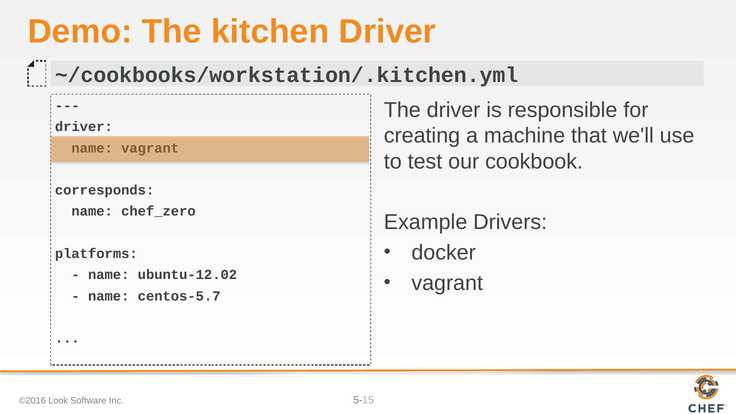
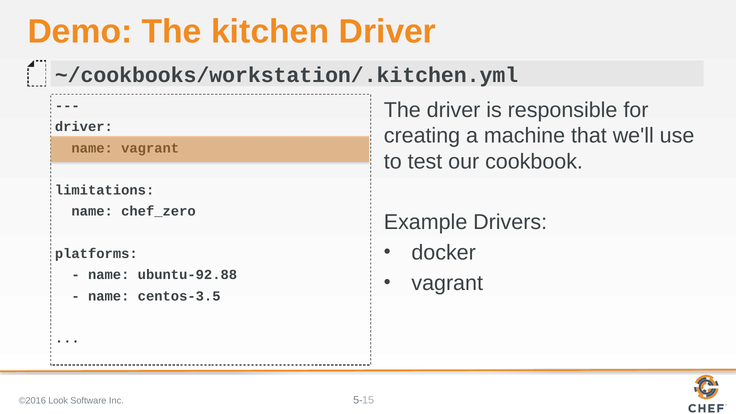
corresponds: corresponds -> limitations
ubuntu-12.02: ubuntu-12.02 -> ubuntu-92.88
centos-5.7: centos-5.7 -> centos-3.5
